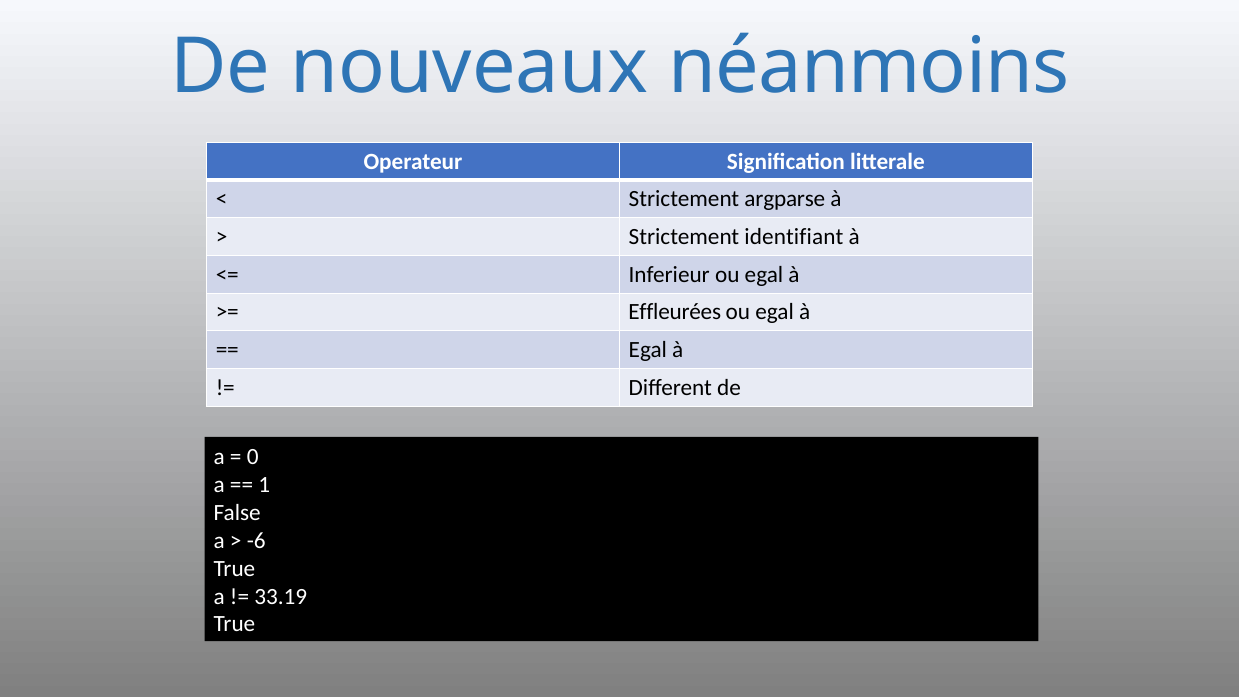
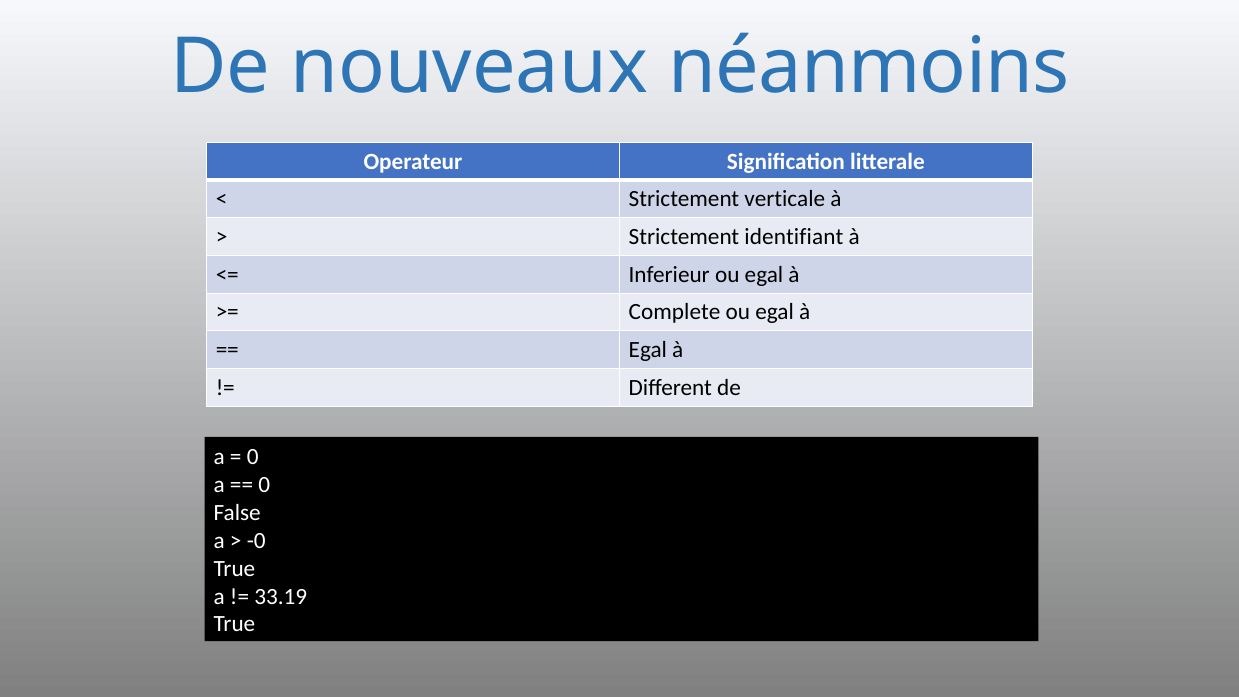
argparse: argparse -> verticale
Effleurées: Effleurées -> Complete
1 at (264, 485): 1 -> 0
-6: -6 -> -0
